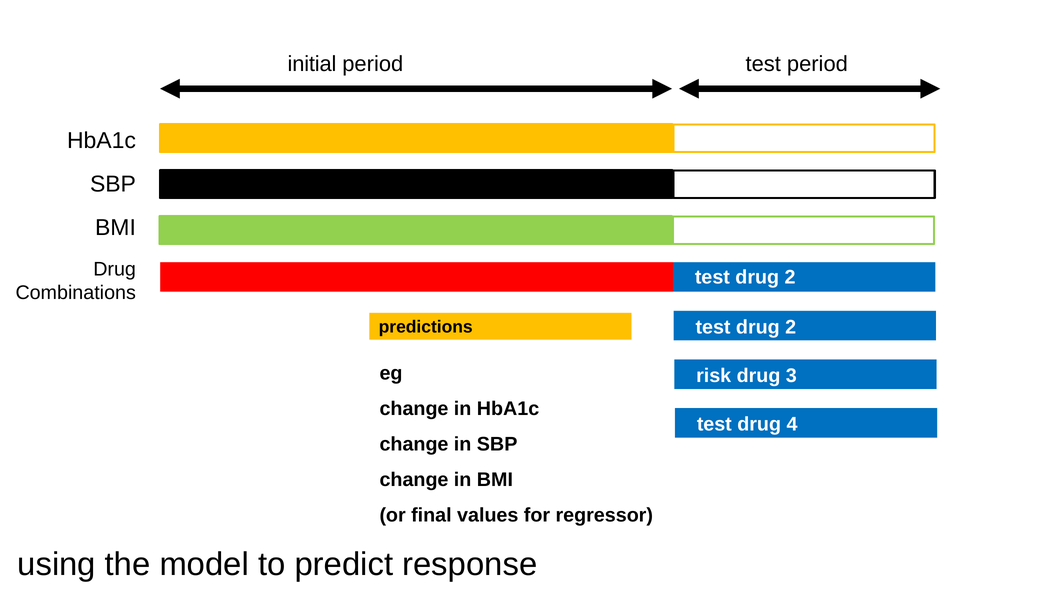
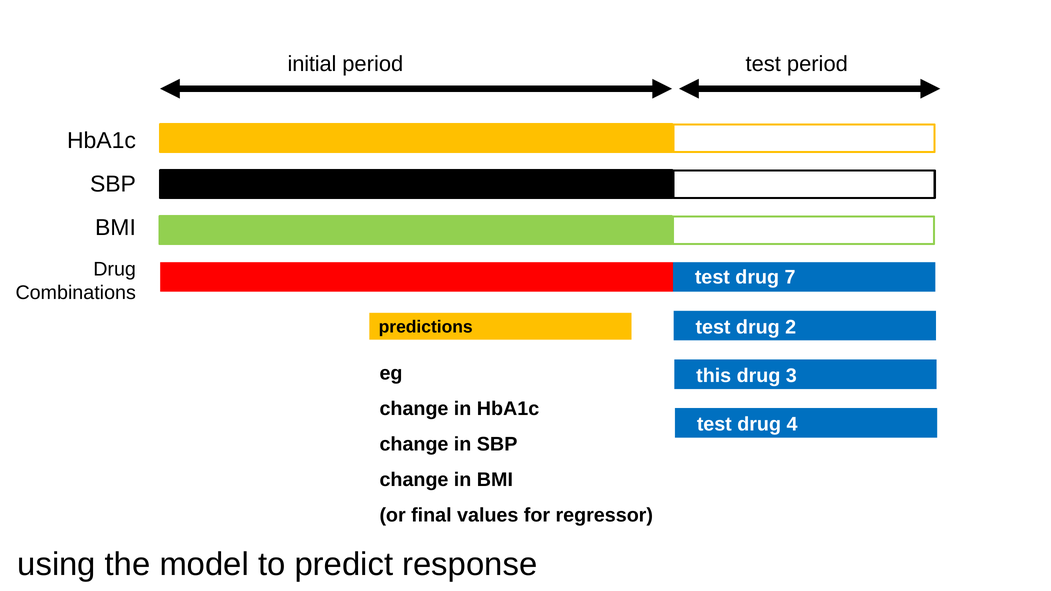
2 at (790, 277): 2 -> 7
risk: risk -> this
